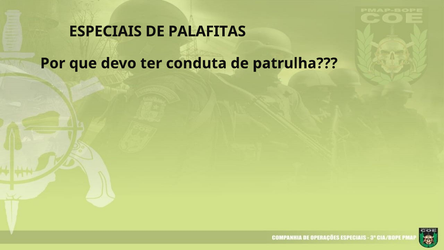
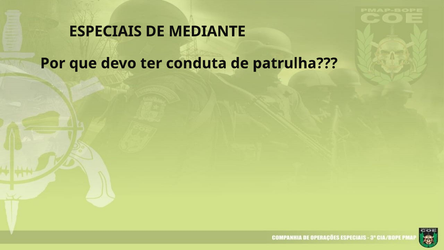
PALAFITAS: PALAFITAS -> MEDIANTE
